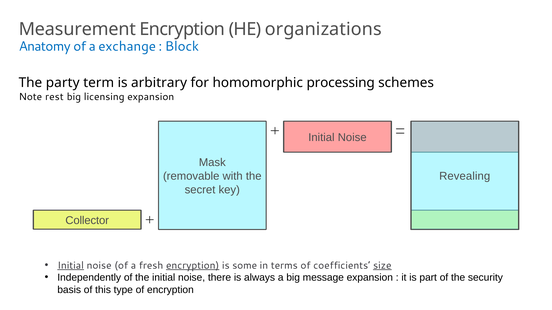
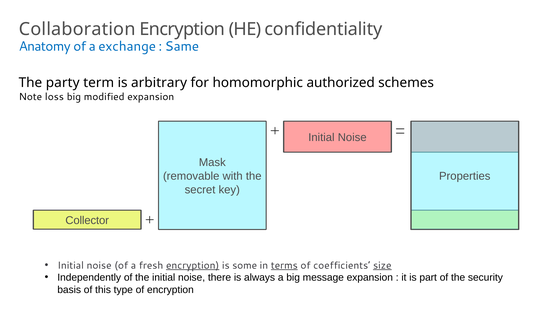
Measurement: Measurement -> Collaboration
organizations: organizations -> confidentiality
Block: Block -> Same
processing: processing -> authorized
rest: rest -> loss
licensing: licensing -> modified
Revealing: Revealing -> Properties
Initial underline: present -> none
terms underline: none -> present
